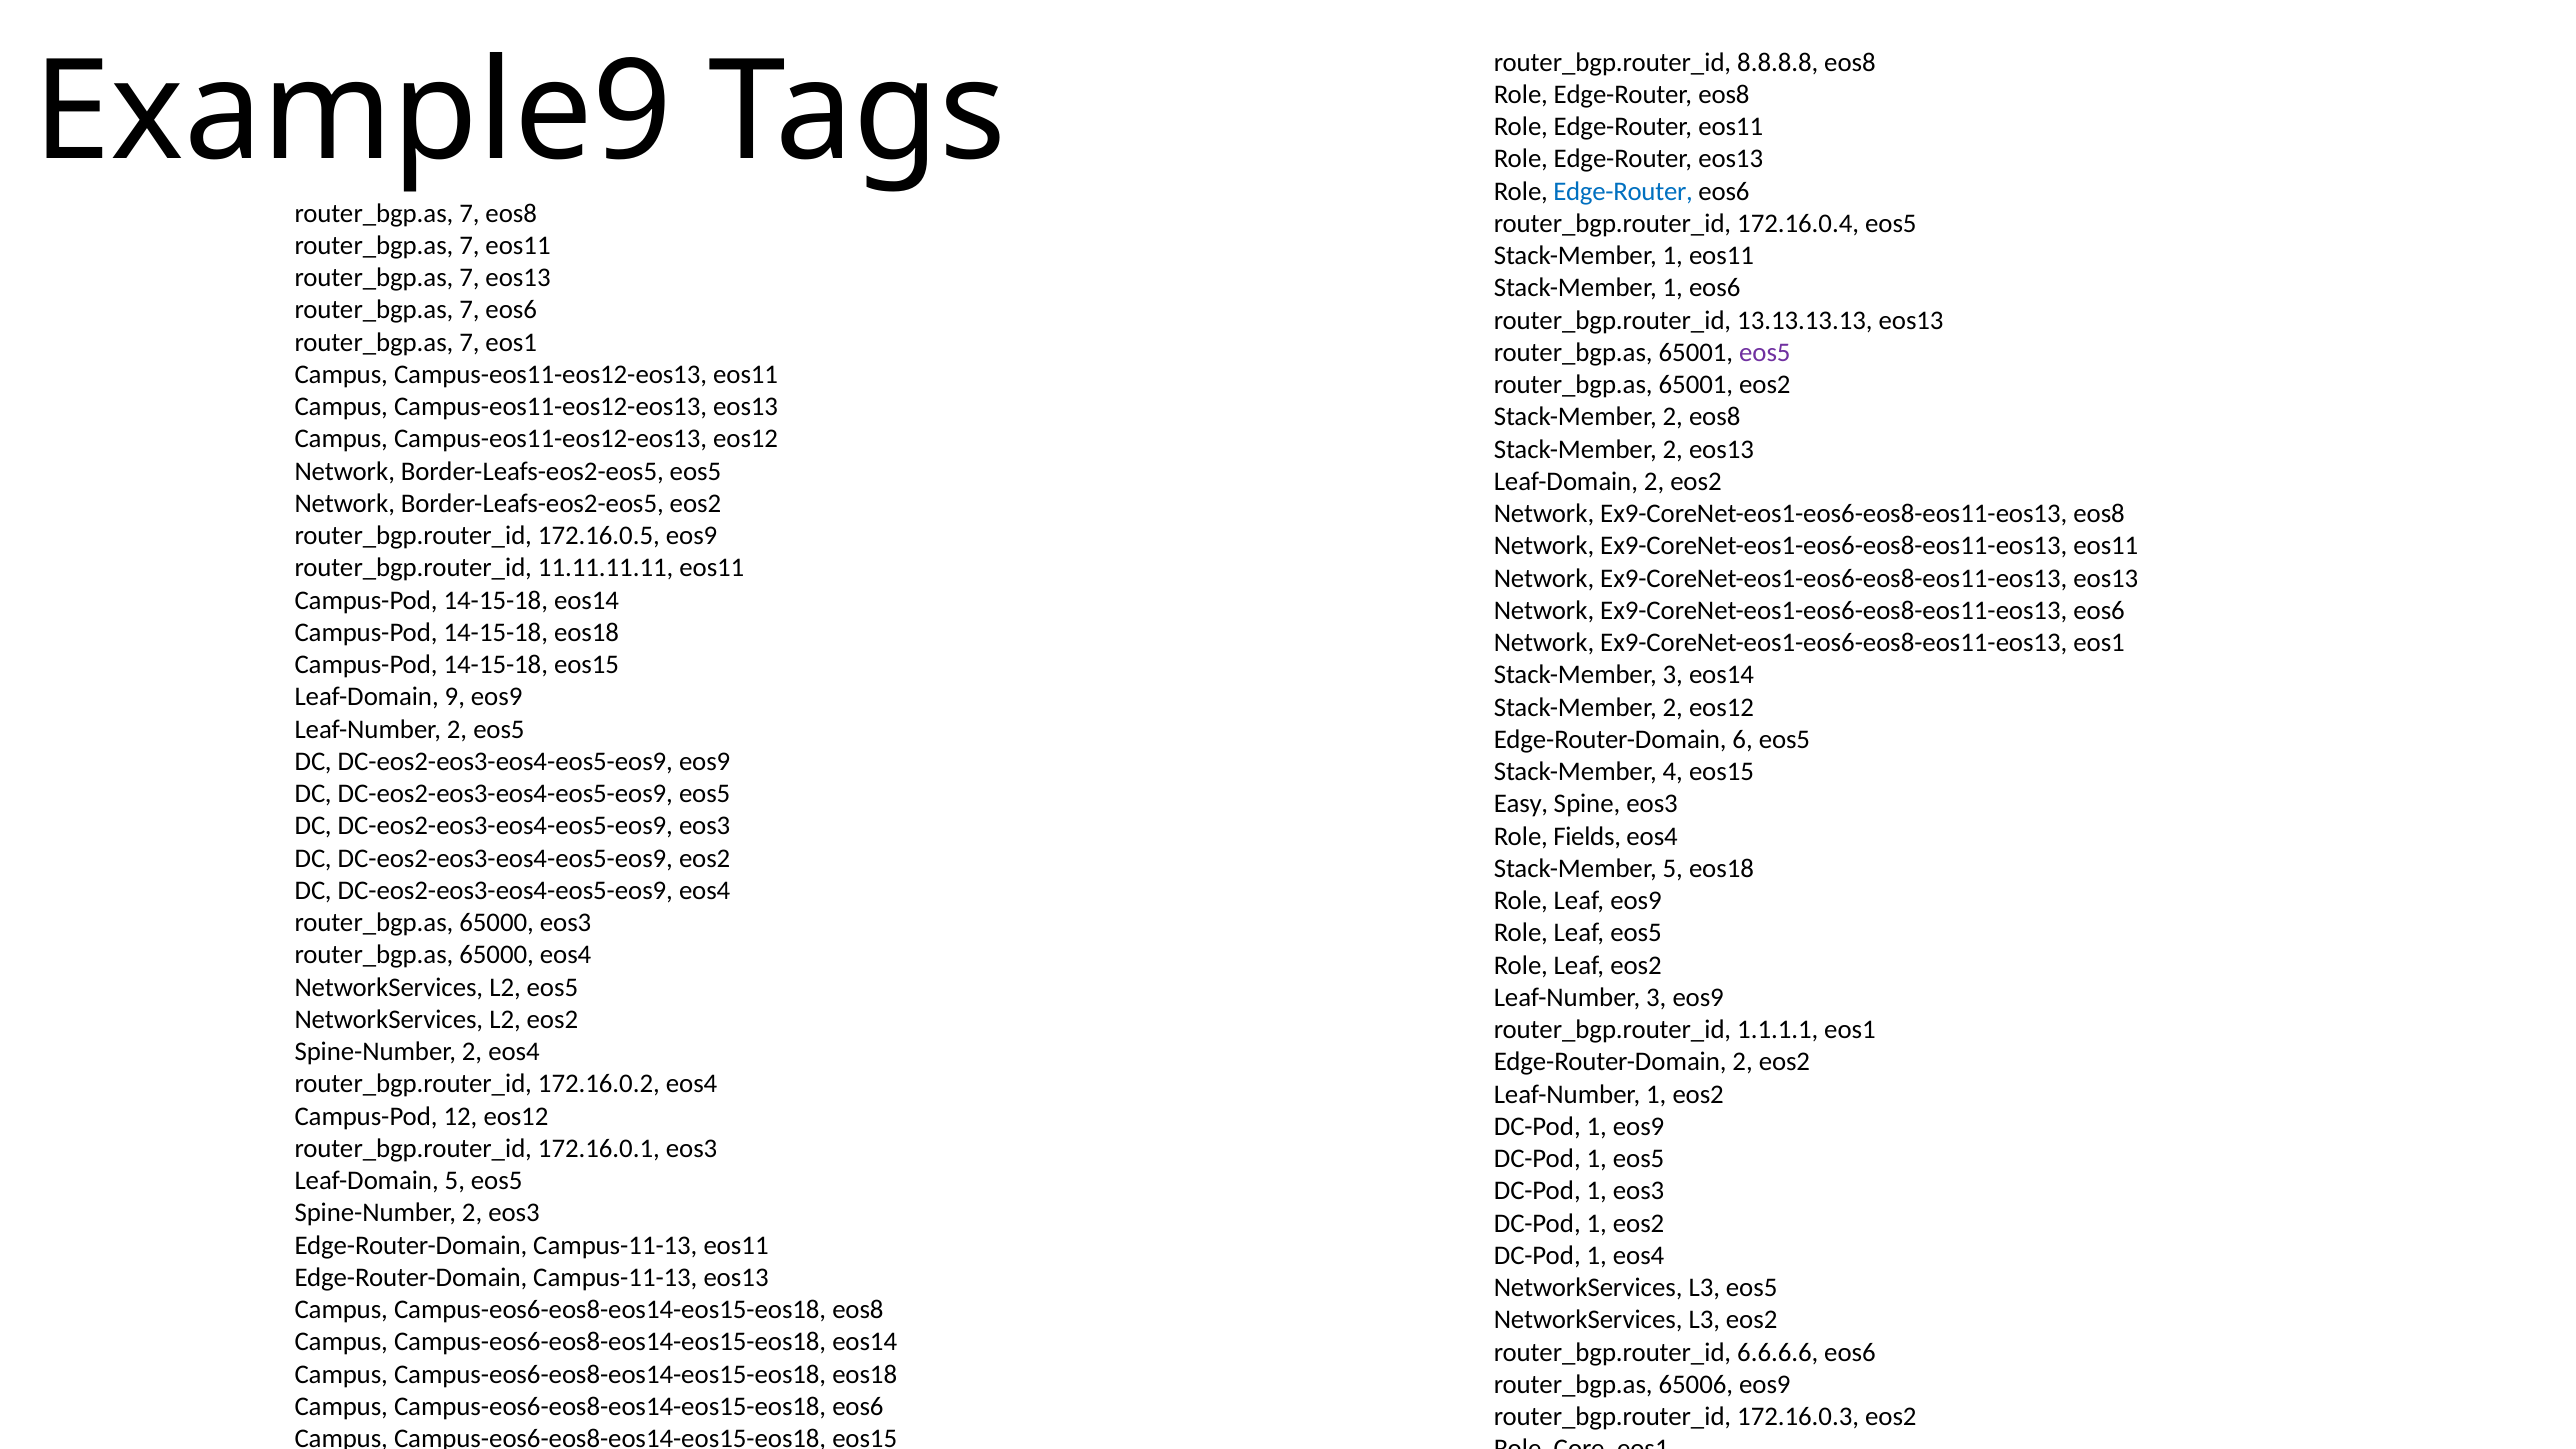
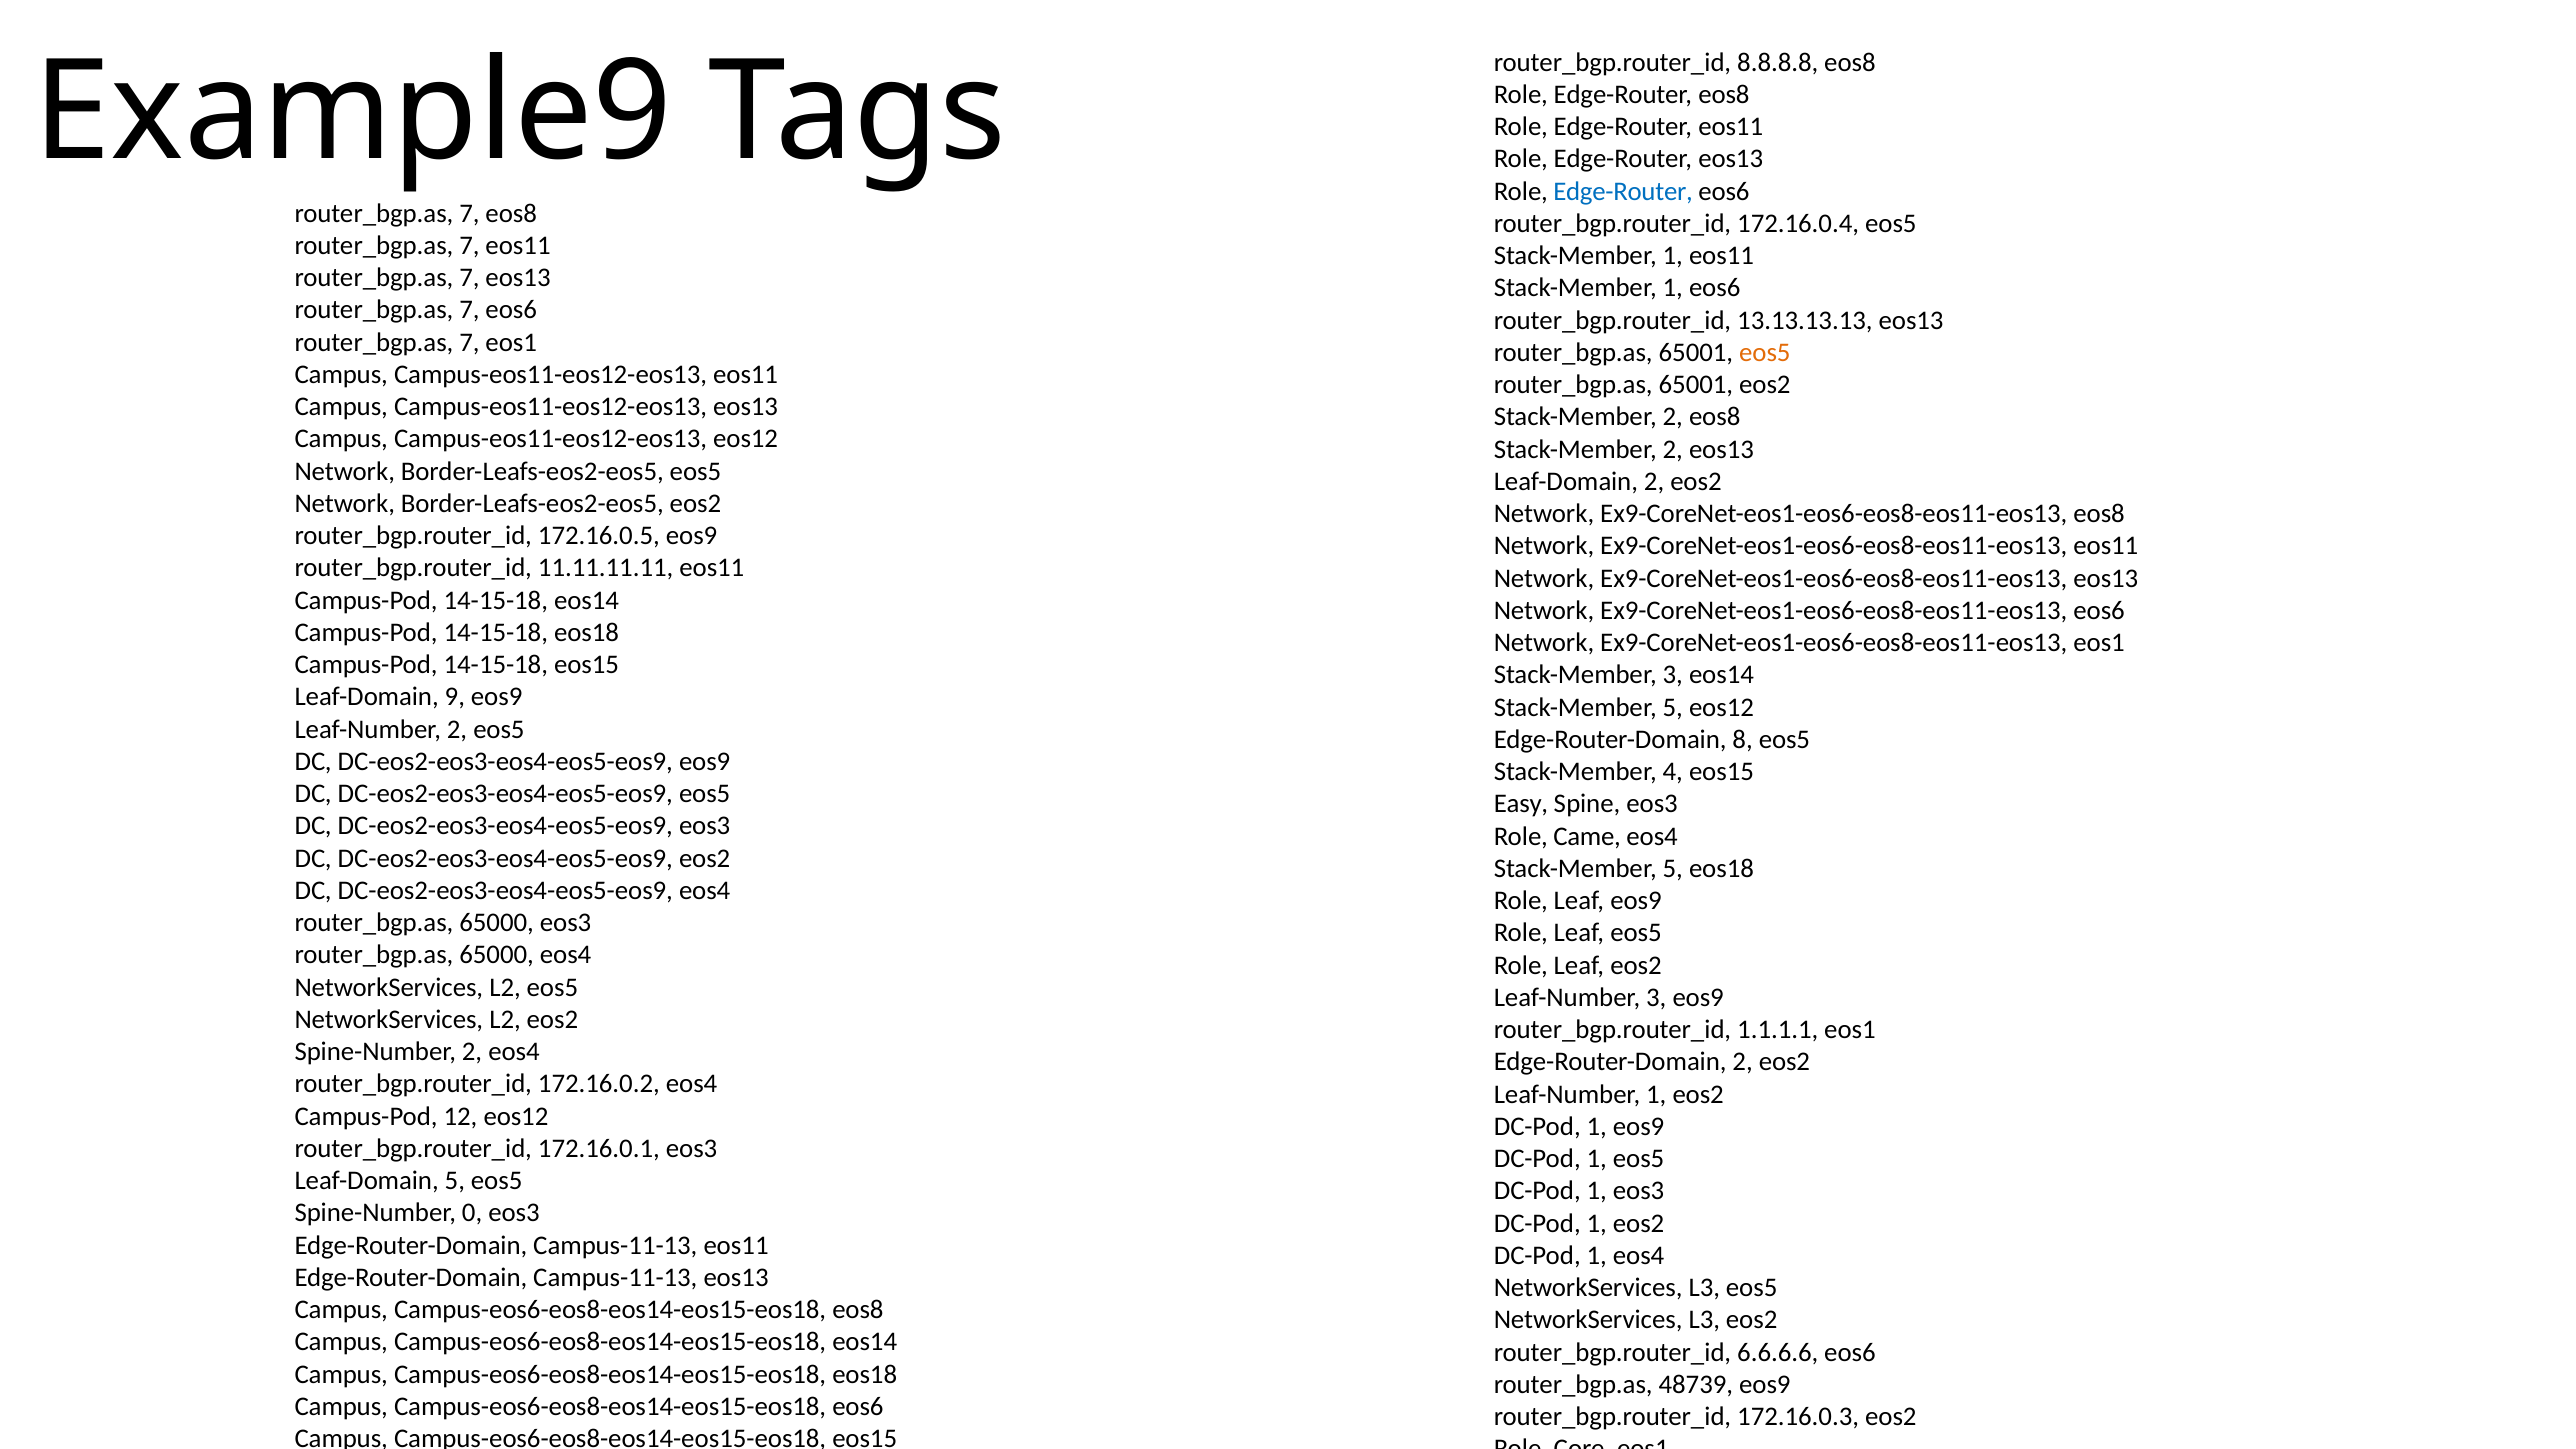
eos5 at (1765, 353) colour: purple -> orange
2 at (1673, 707): 2 -> 5
6: 6 -> 8
Fields: Fields -> Came
2 at (472, 1213): 2 -> 0
65006: 65006 -> 48739
